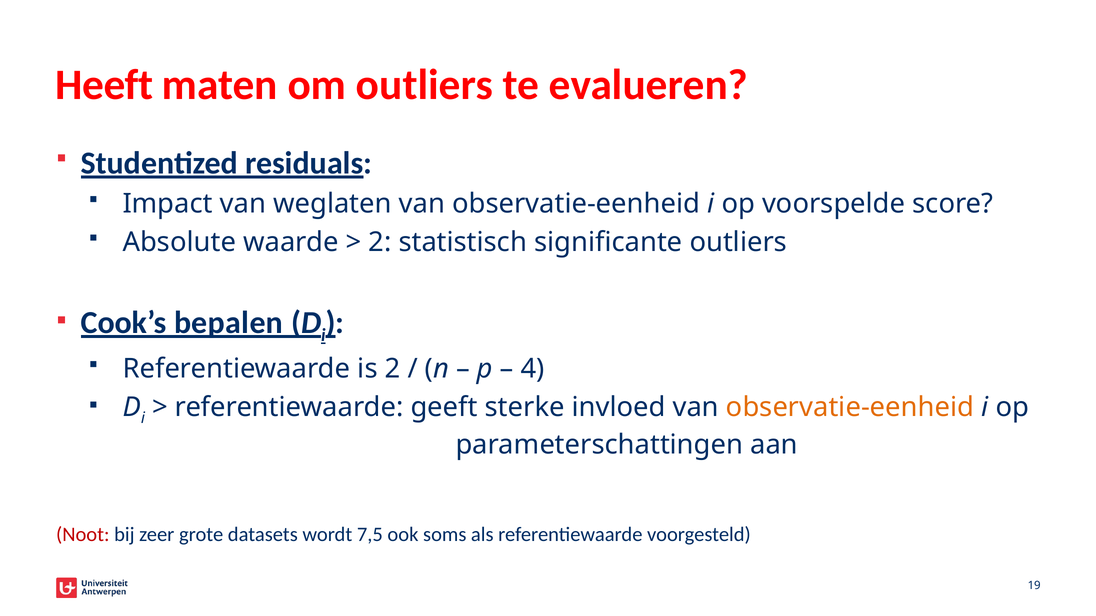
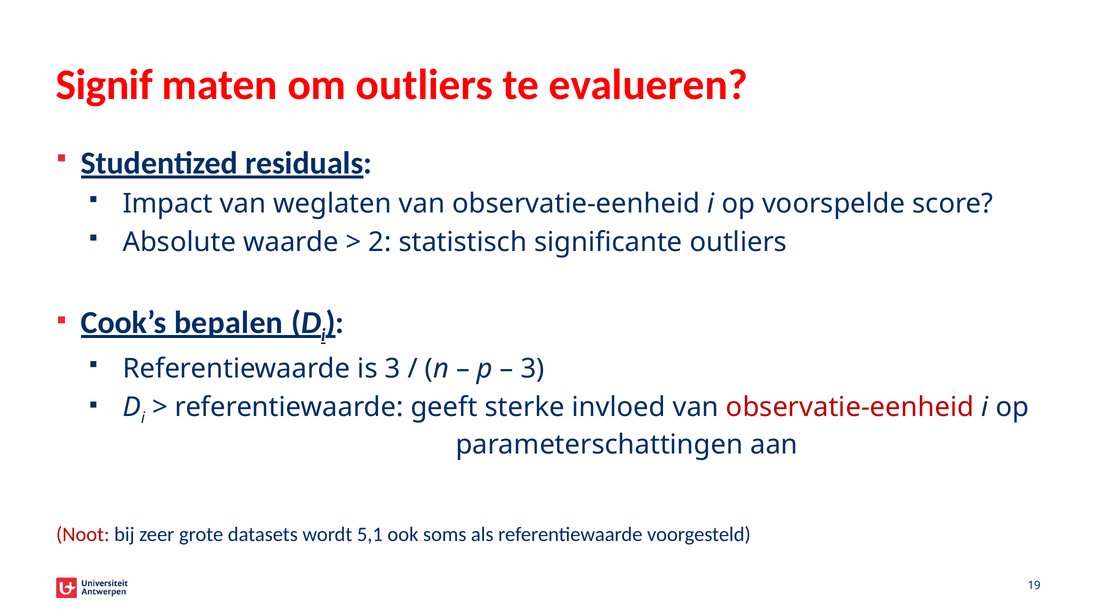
Heeft: Heeft -> Signif
is 2: 2 -> 3
4 at (532, 369): 4 -> 3
observatie-eenheid at (850, 407) colour: orange -> red
7,5: 7,5 -> 5,1
